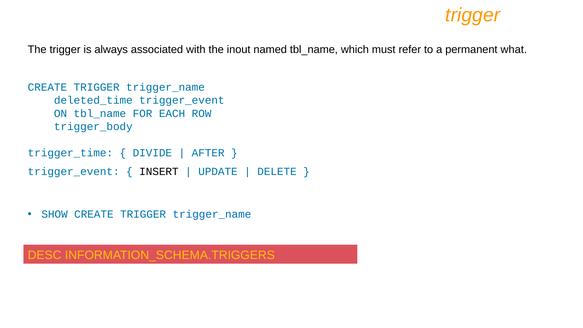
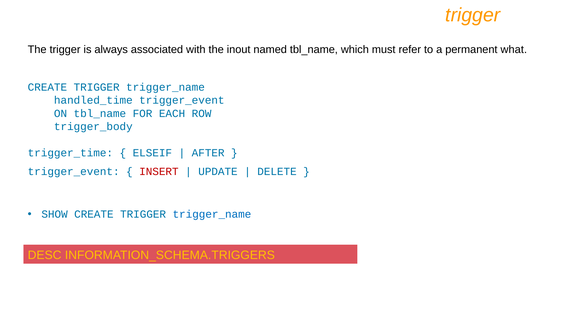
deleted_time: deleted_time -> handled_time
DIVIDE: DIVIDE -> ELSEIF
INSERT colour: black -> red
